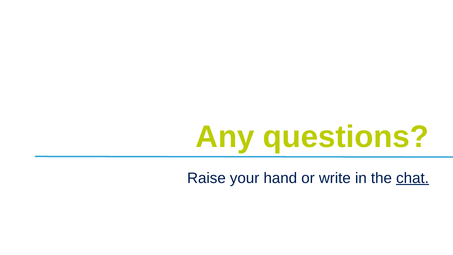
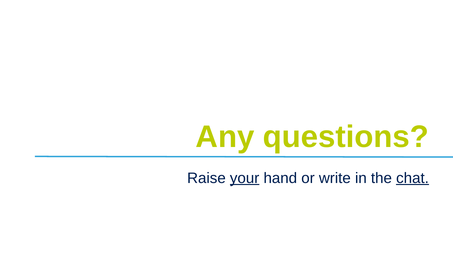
your underline: none -> present
